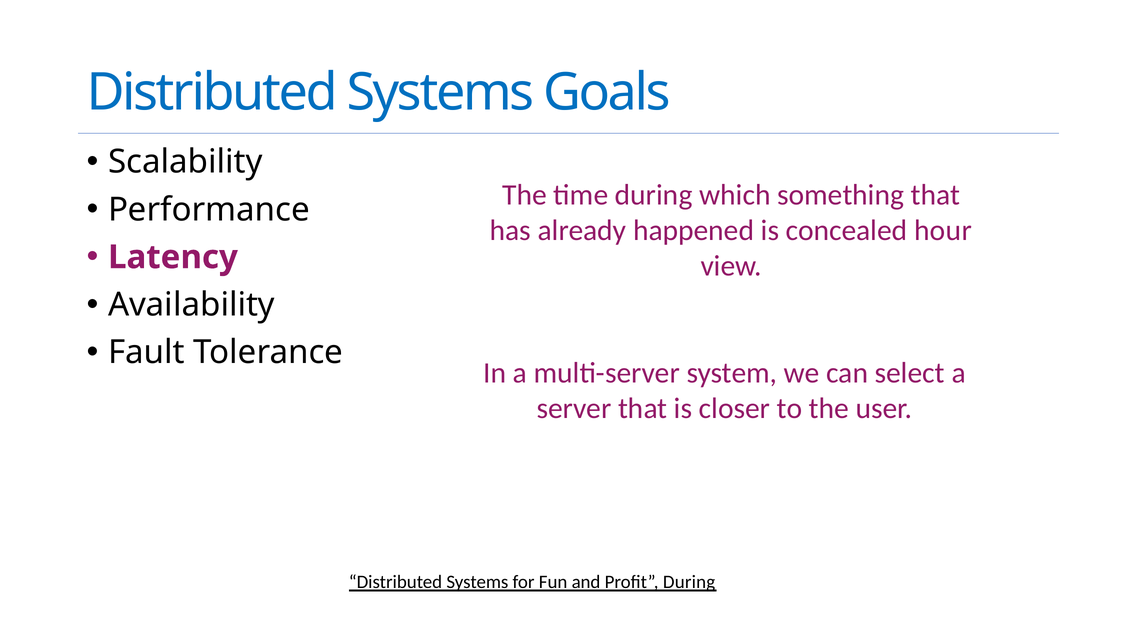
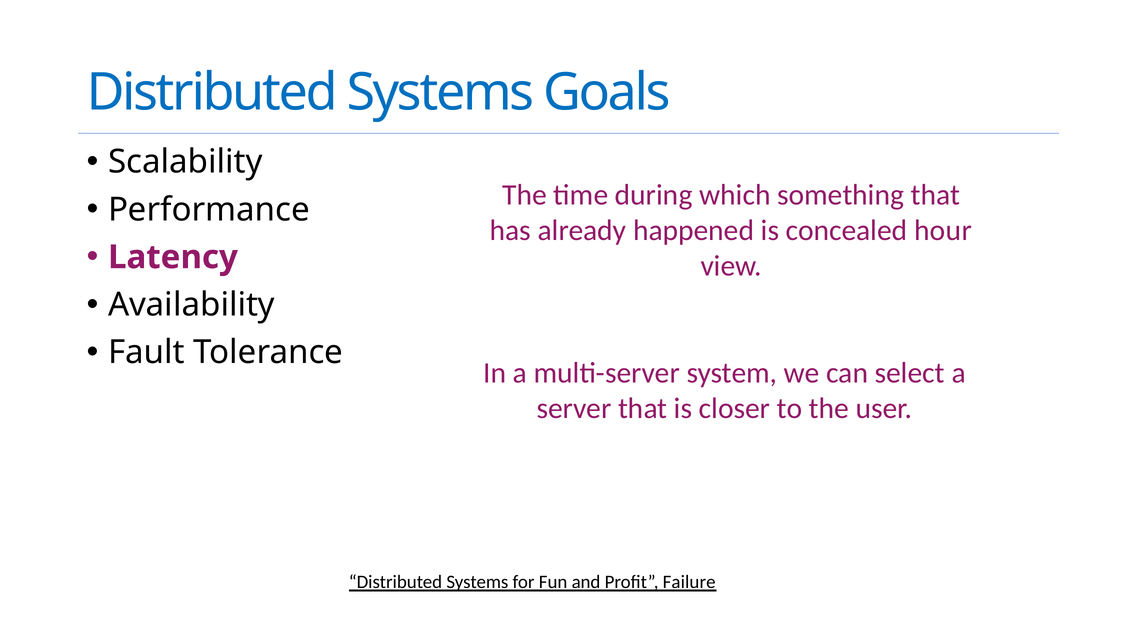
Profit During: During -> Failure
